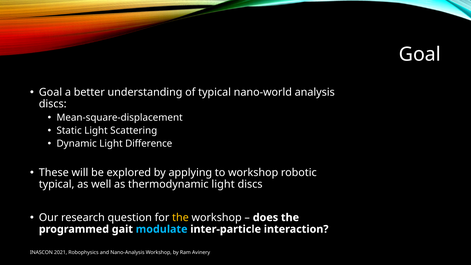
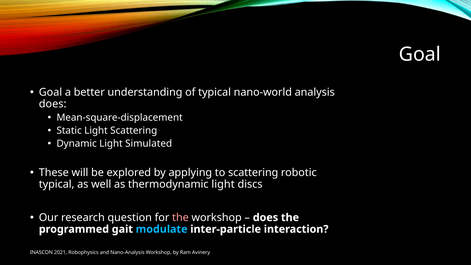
discs at (53, 104): discs -> does
Difference: Difference -> Simulated
to workshop: workshop -> scattering
the at (180, 217) colour: yellow -> pink
